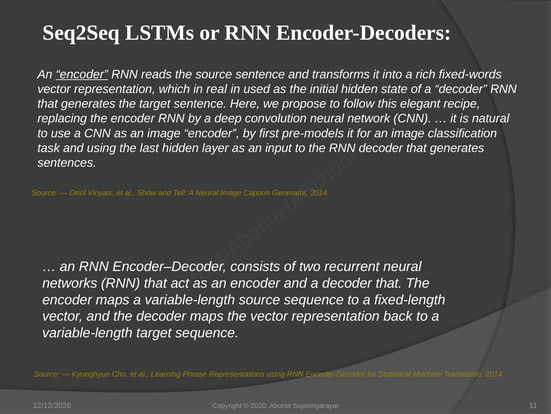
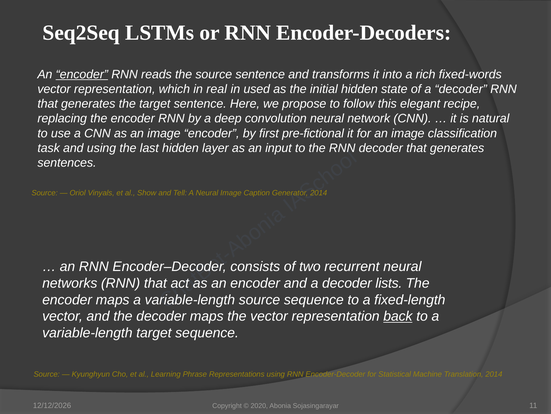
pre-models: pre-models -> pre-fictional
a decoder that: that -> lists
back underline: none -> present
